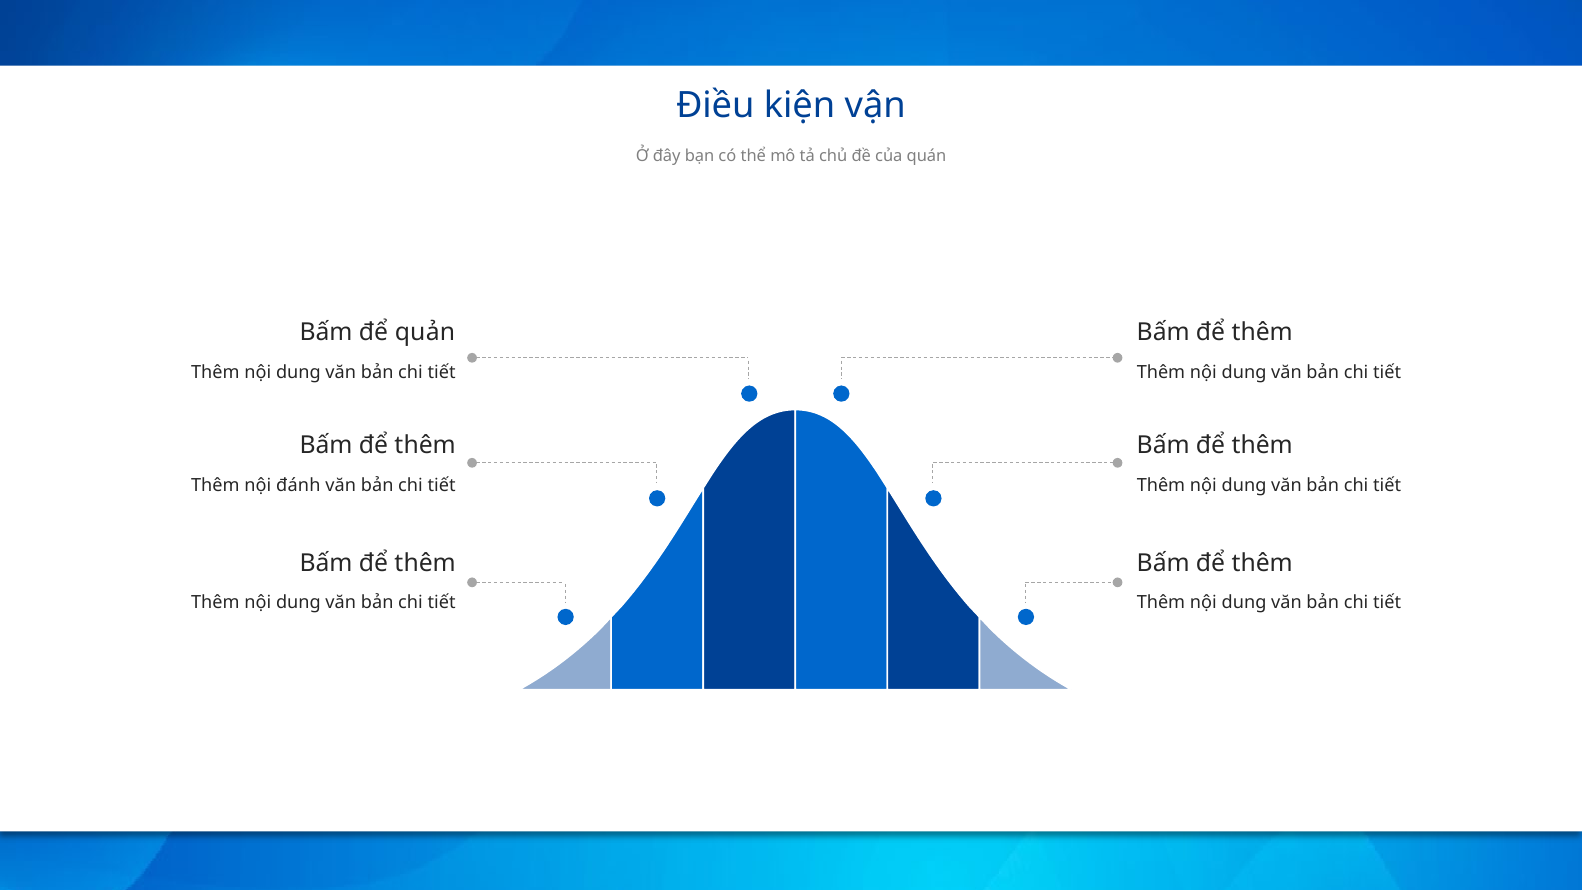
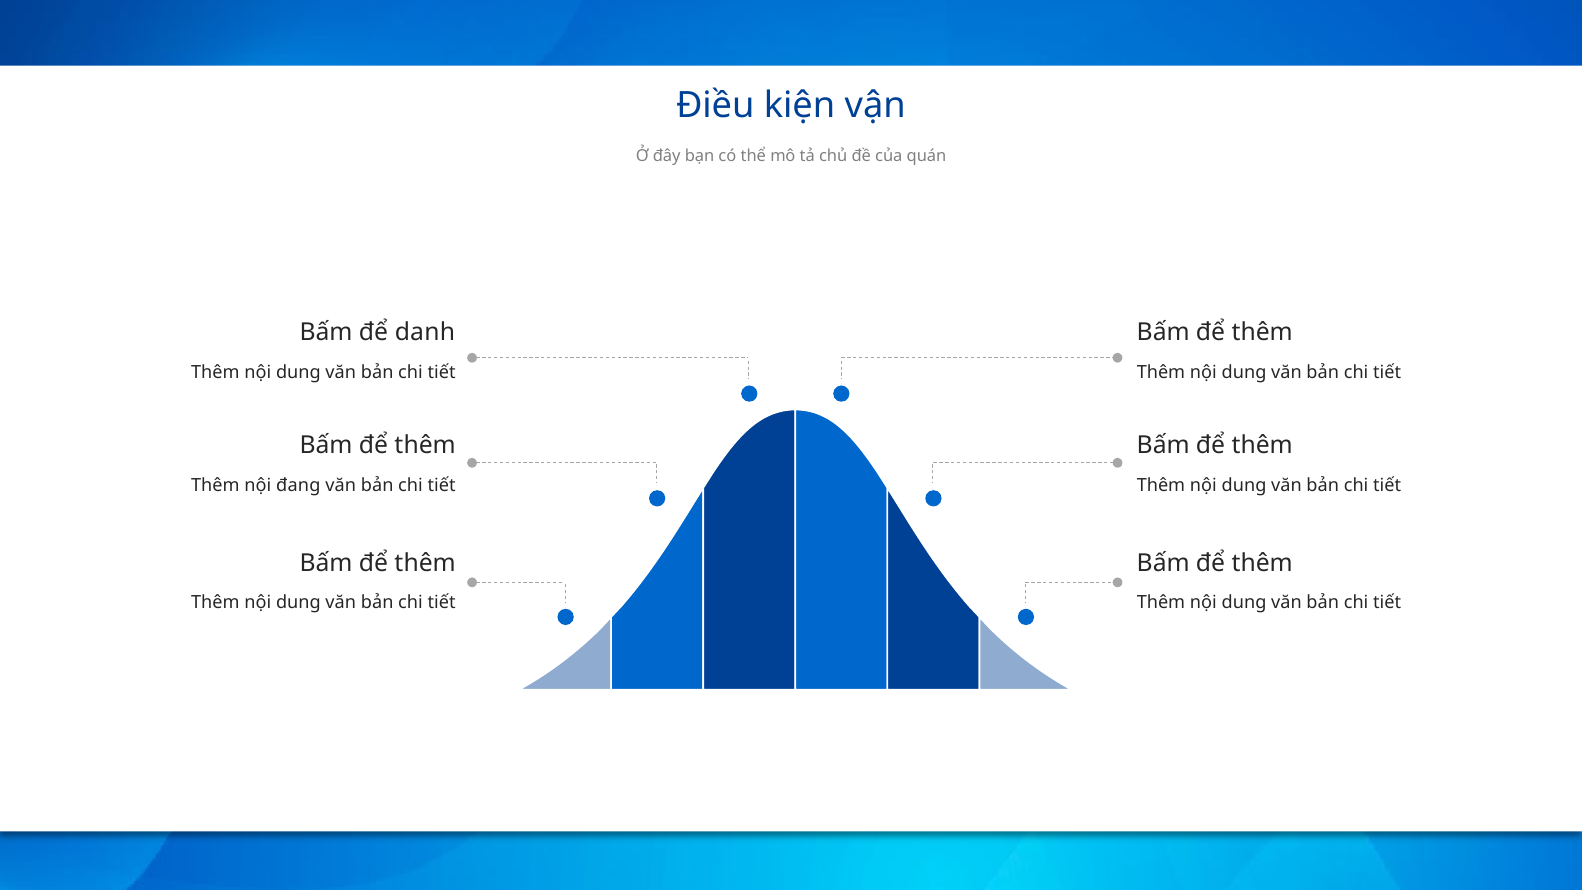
quản: quản -> danh
đánh: đánh -> đang
